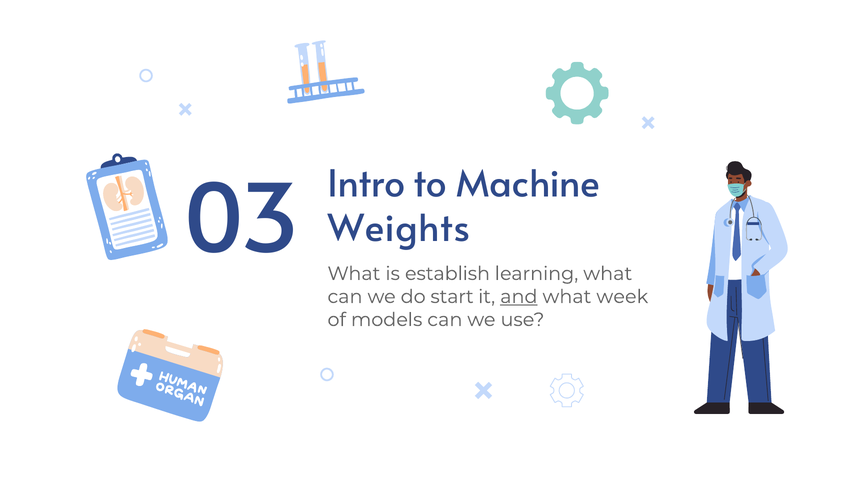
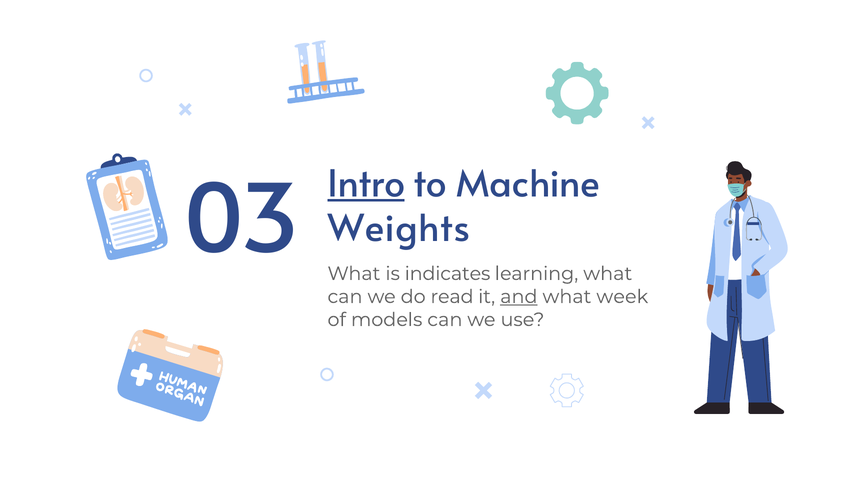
Intro underline: none -> present
establish: establish -> indicates
start: start -> read
